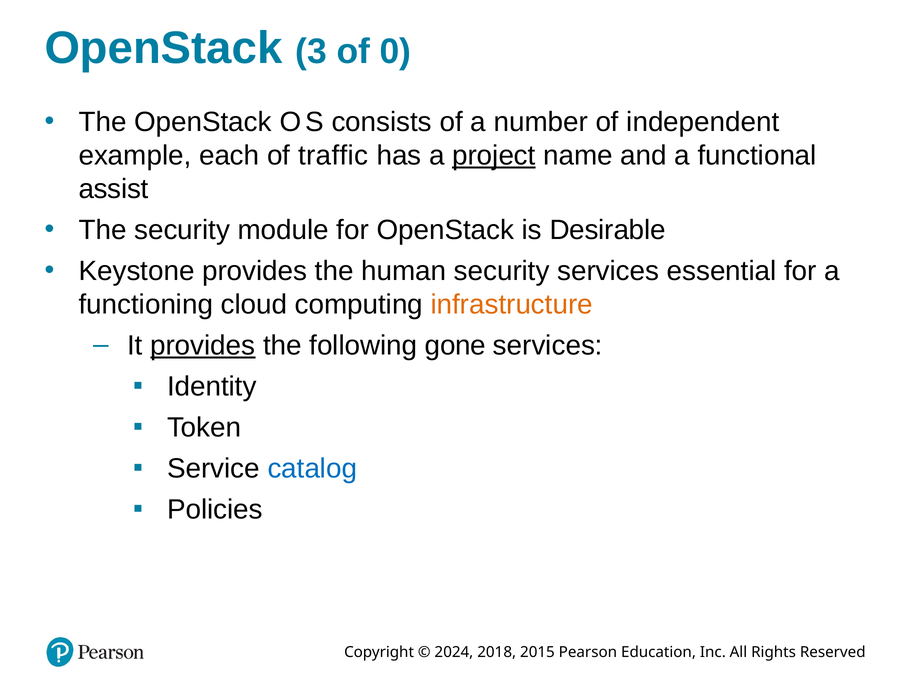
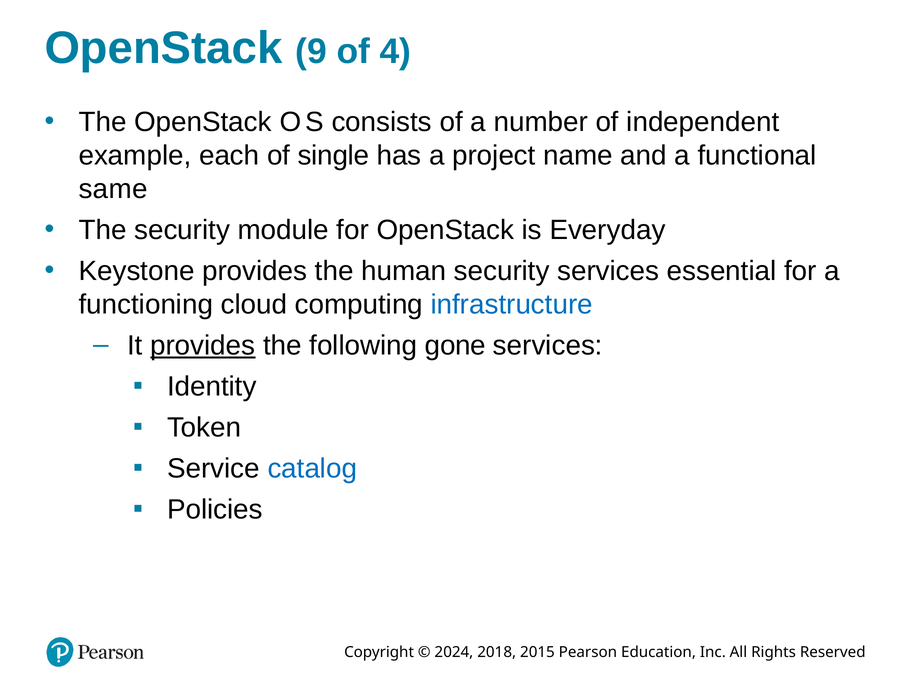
3: 3 -> 9
0: 0 -> 4
traffic: traffic -> single
project underline: present -> none
assist: assist -> same
Desirable: Desirable -> Everyday
infrastructure colour: orange -> blue
